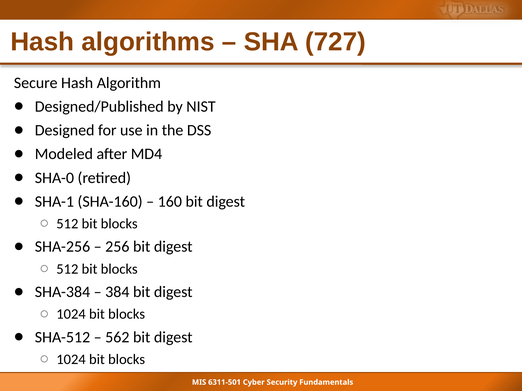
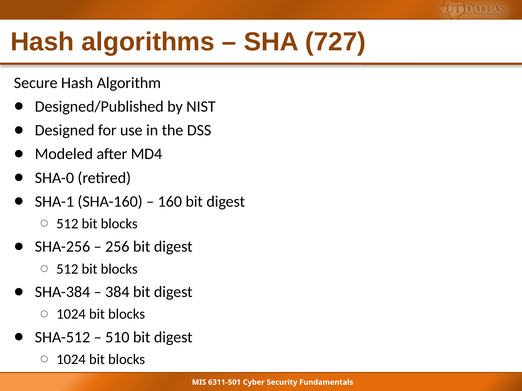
562: 562 -> 510
